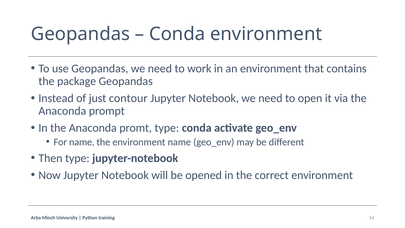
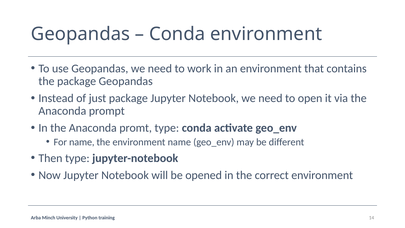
just contour: contour -> package
